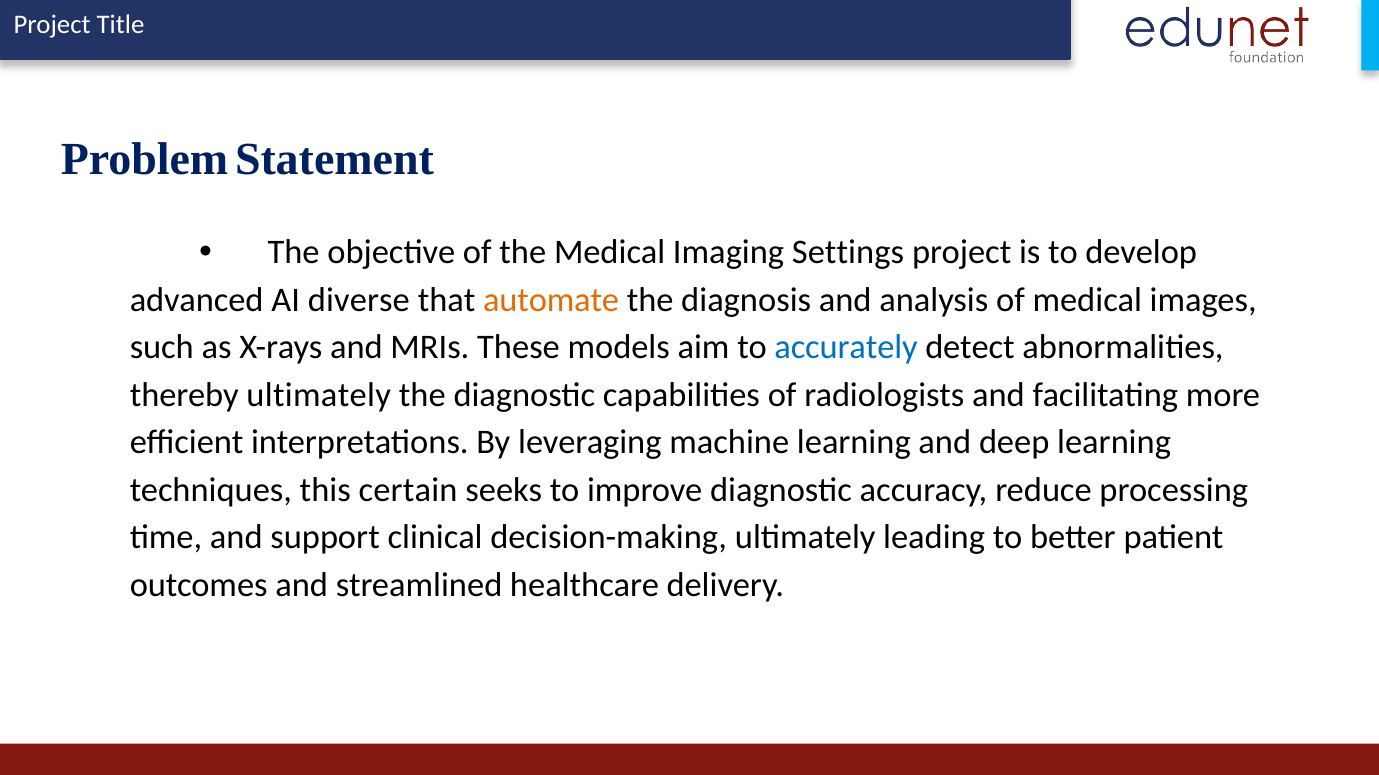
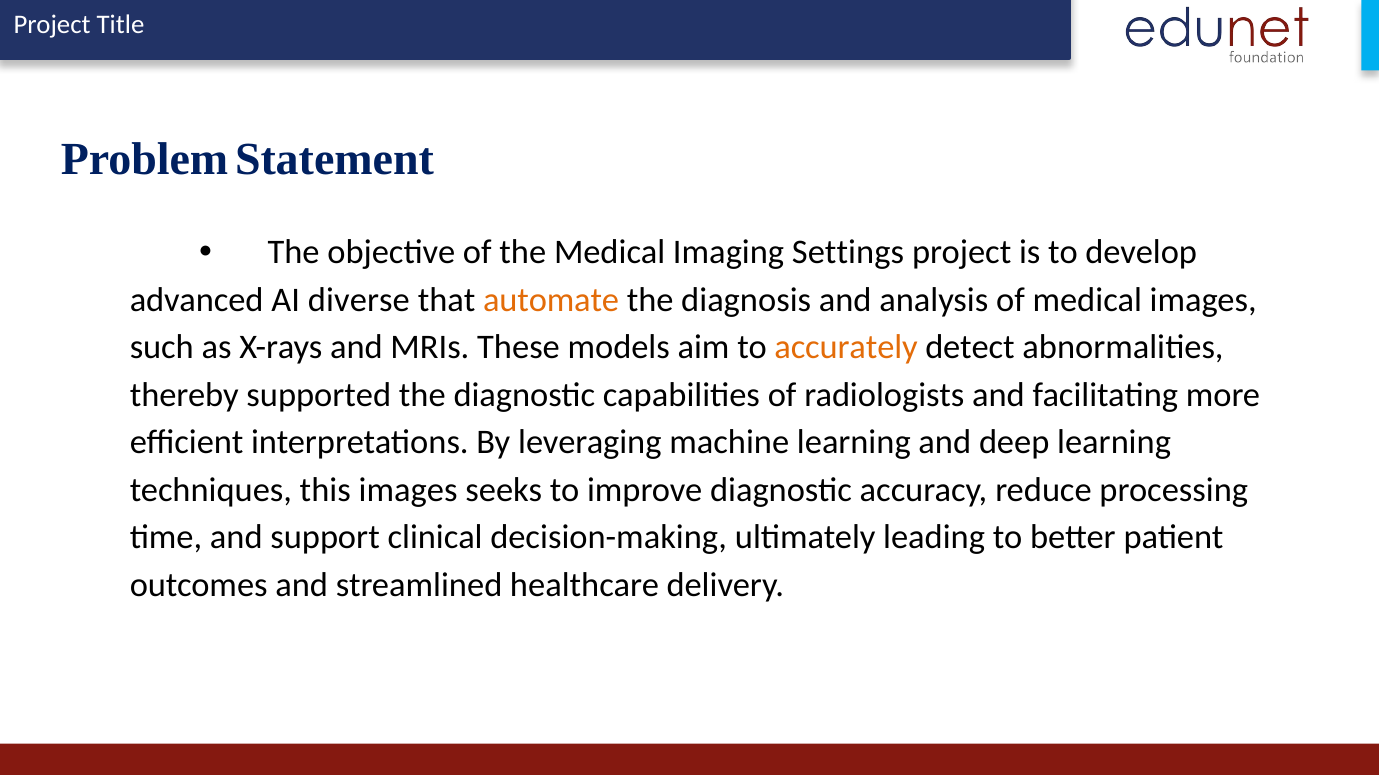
accurately colour: blue -> orange
thereby ultimately: ultimately -> supported
this certain: certain -> images
